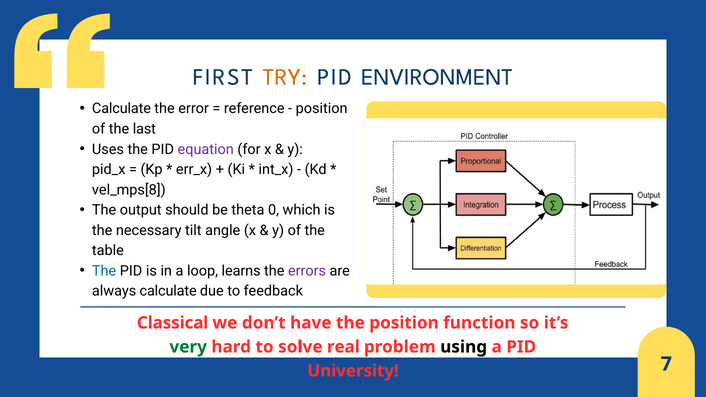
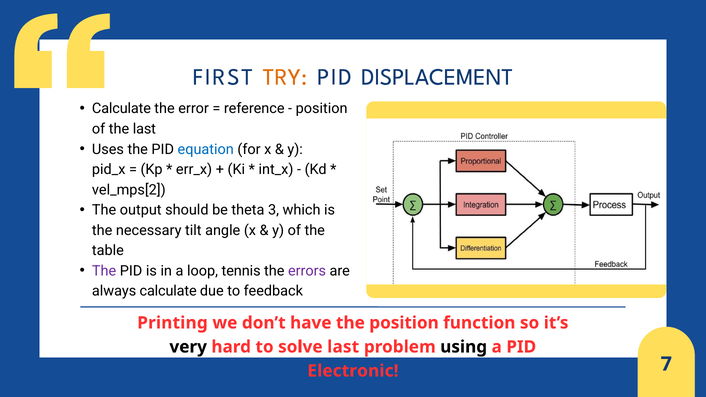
ENVIRONMENT: ENVIRONMENT -> DISPLACEMENT
equation colour: purple -> blue
vel_mps[8: vel_mps[8 -> vel_mps[2
0: 0 -> 3
The at (104, 271) colour: blue -> purple
learns: learns -> tennis
Classical: Classical -> Printing
very colour: green -> black
solve real: real -> last
University: University -> Electronic
